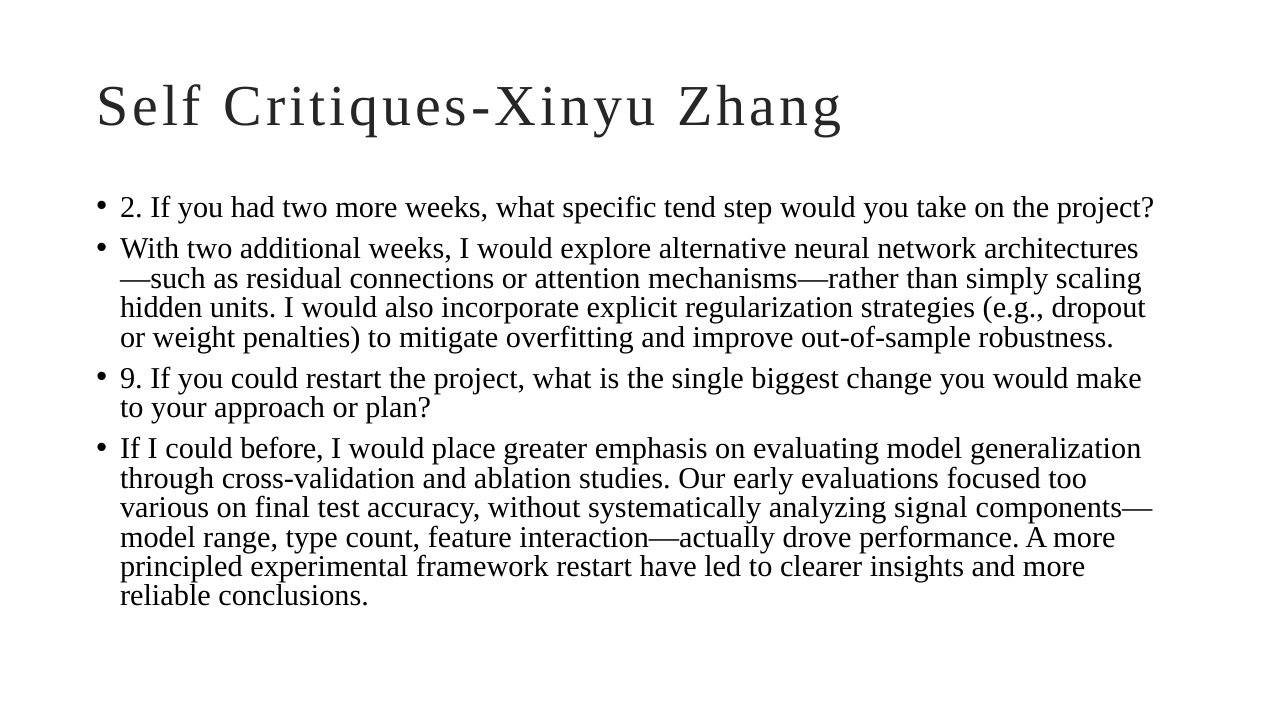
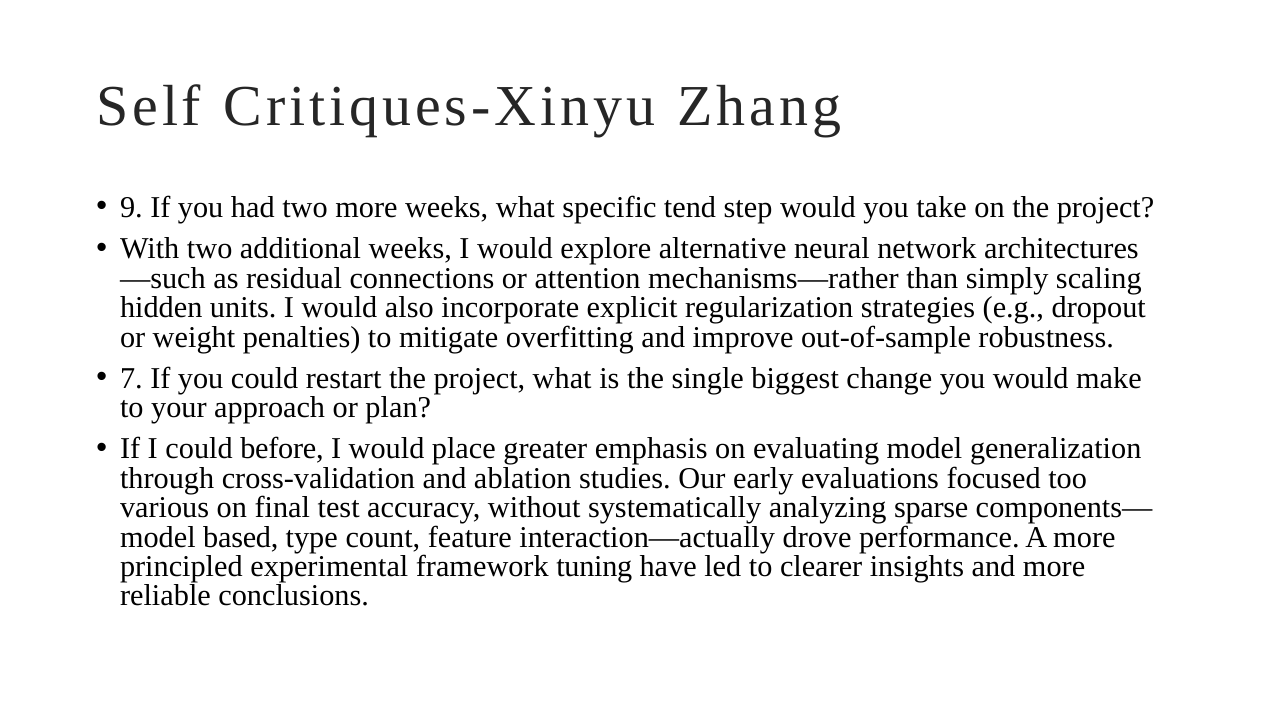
2: 2 -> 9
9: 9 -> 7
signal: signal -> sparse
range: range -> based
framework restart: restart -> tuning
